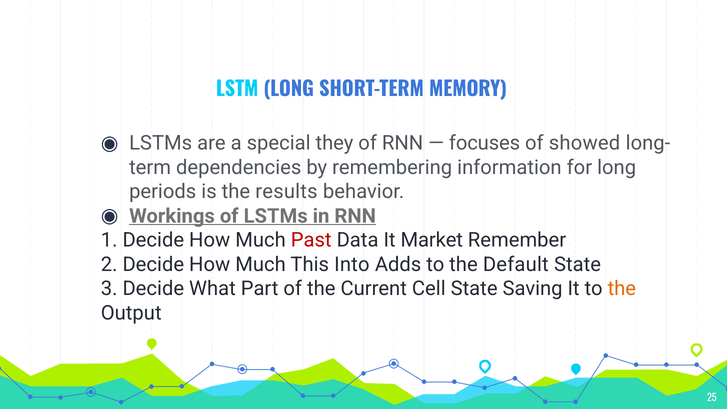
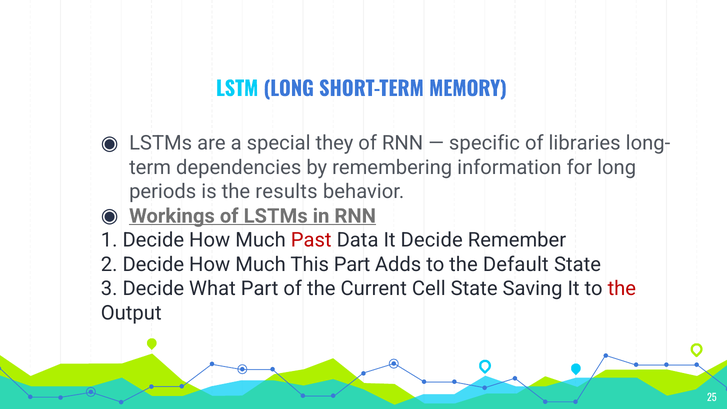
focuses: focuses -> specific
showed: showed -> libraries
It Market: Market -> Decide
This Into: Into -> Part
the at (622, 289) colour: orange -> red
